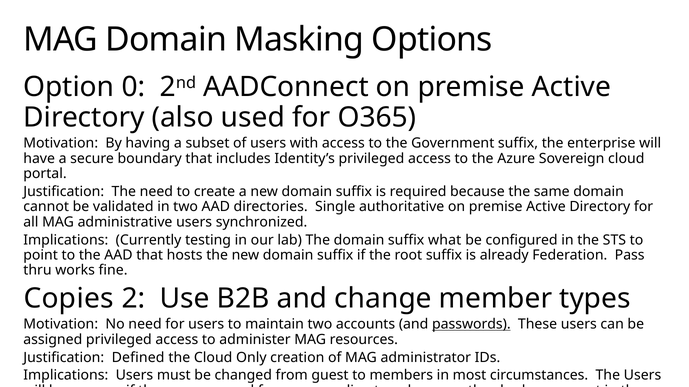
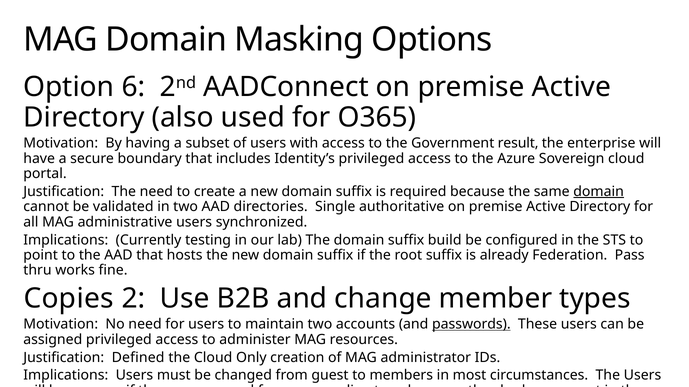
0: 0 -> 6
Government suffix: suffix -> result
domain at (599, 192) underline: none -> present
what: what -> build
